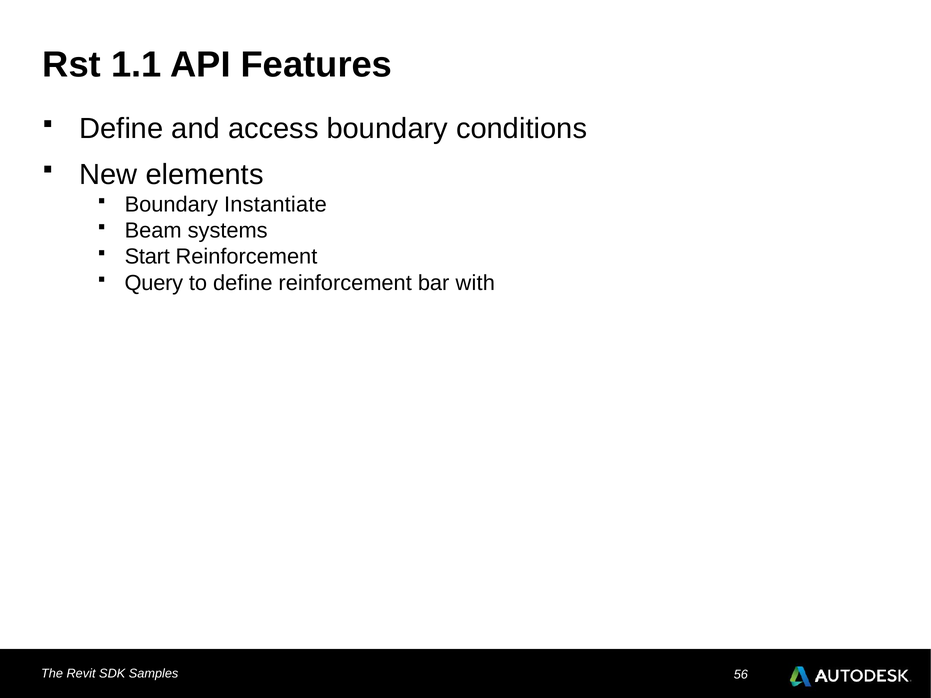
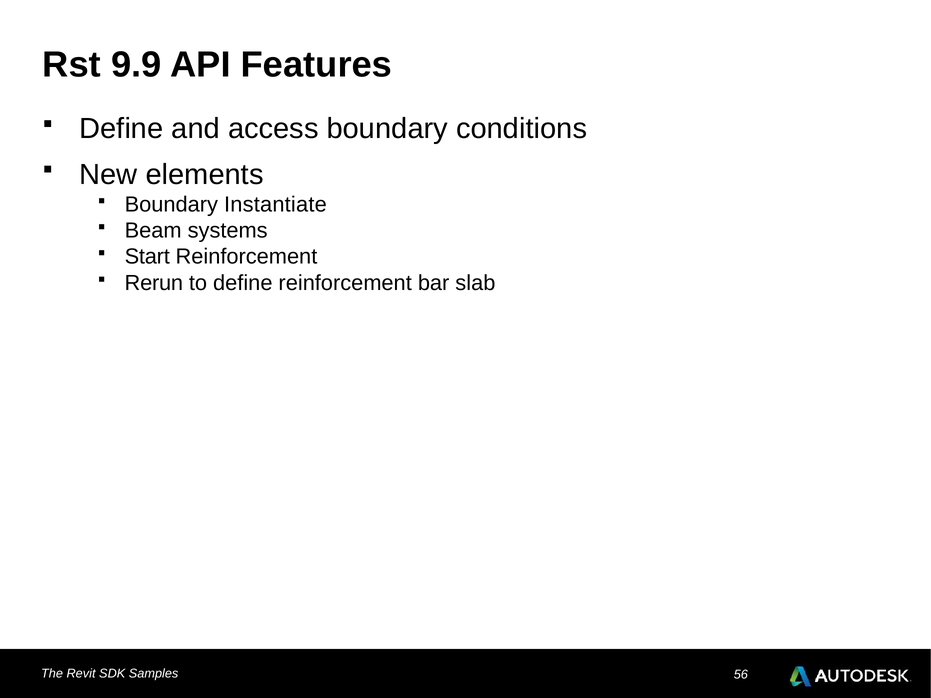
1.1: 1.1 -> 9.9
Query: Query -> Rerun
with: with -> slab
